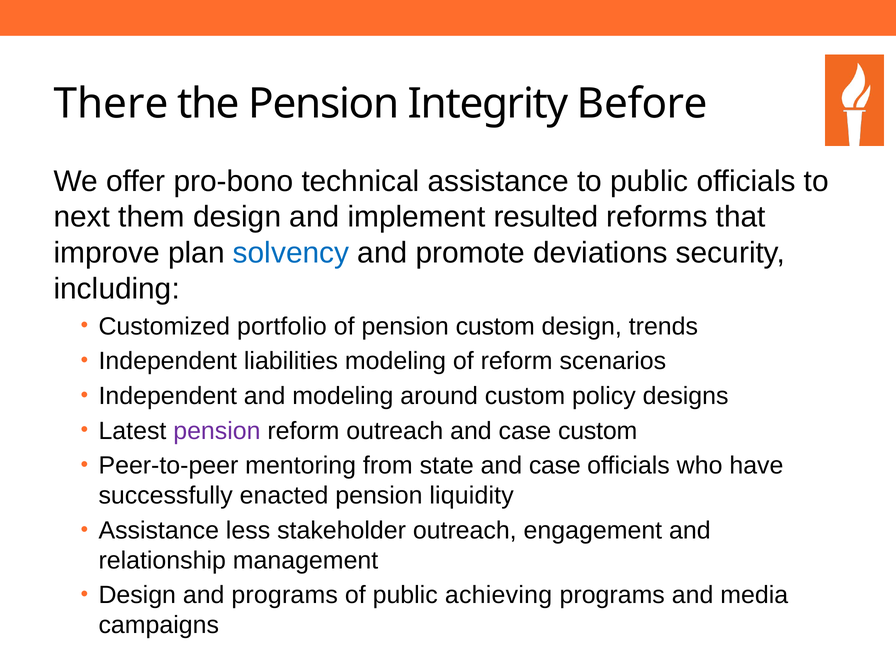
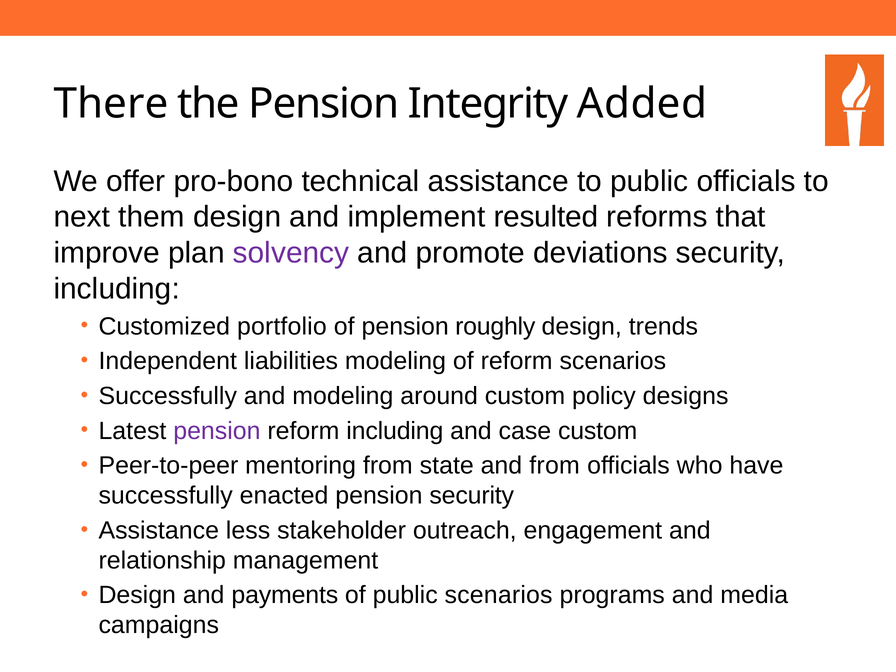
Before: Before -> Added
solvency colour: blue -> purple
pension custom: custom -> roughly
Independent at (168, 396): Independent -> Successfully
reform outreach: outreach -> including
state and case: case -> from
pension liquidity: liquidity -> security
and programs: programs -> payments
public achieving: achieving -> scenarios
